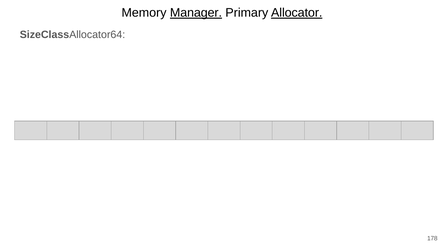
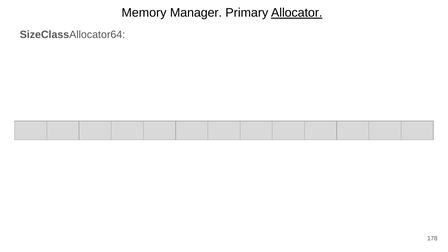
Manager underline: present -> none
